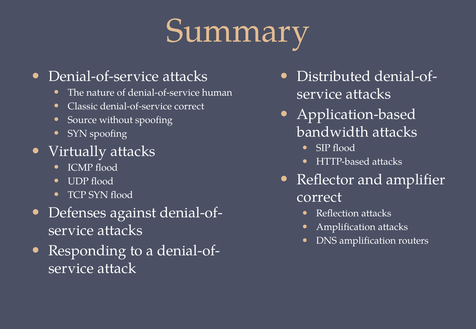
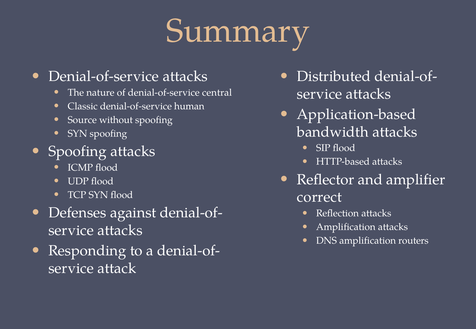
human: human -> central
denial-of-service correct: correct -> human
Virtually at (78, 152): Virtually -> Spoofing
